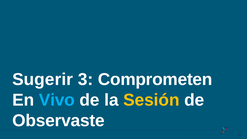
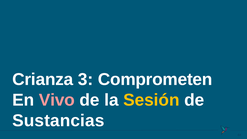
Sugerir: Sugerir -> Crianza
Vivo colour: light blue -> pink
Observaste: Observaste -> Sustancias
